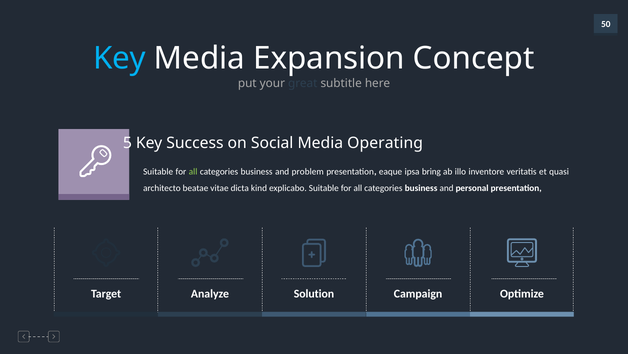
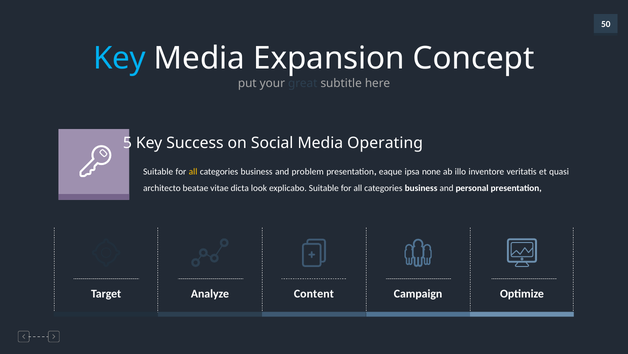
all at (193, 171) colour: light green -> yellow
bring: bring -> none
kind: kind -> look
Solution: Solution -> Content
